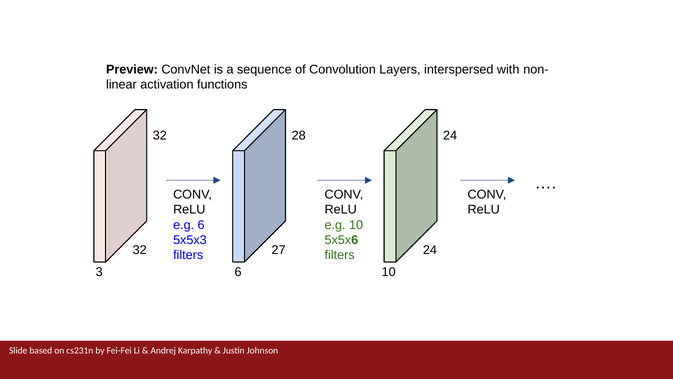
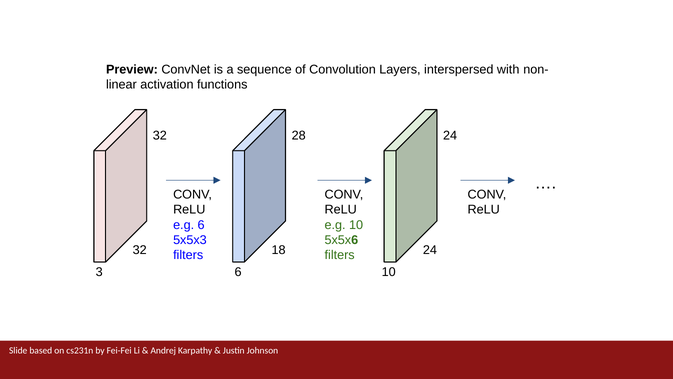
27: 27 -> 18
